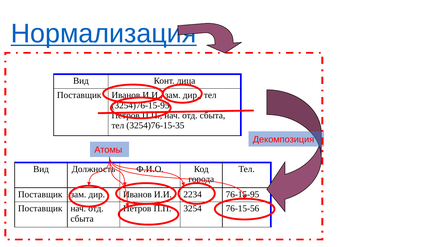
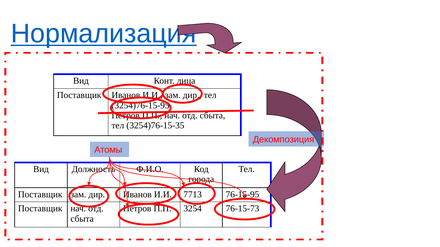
2234: 2234 -> 7713
76-15-56: 76-15-56 -> 76-15-73
